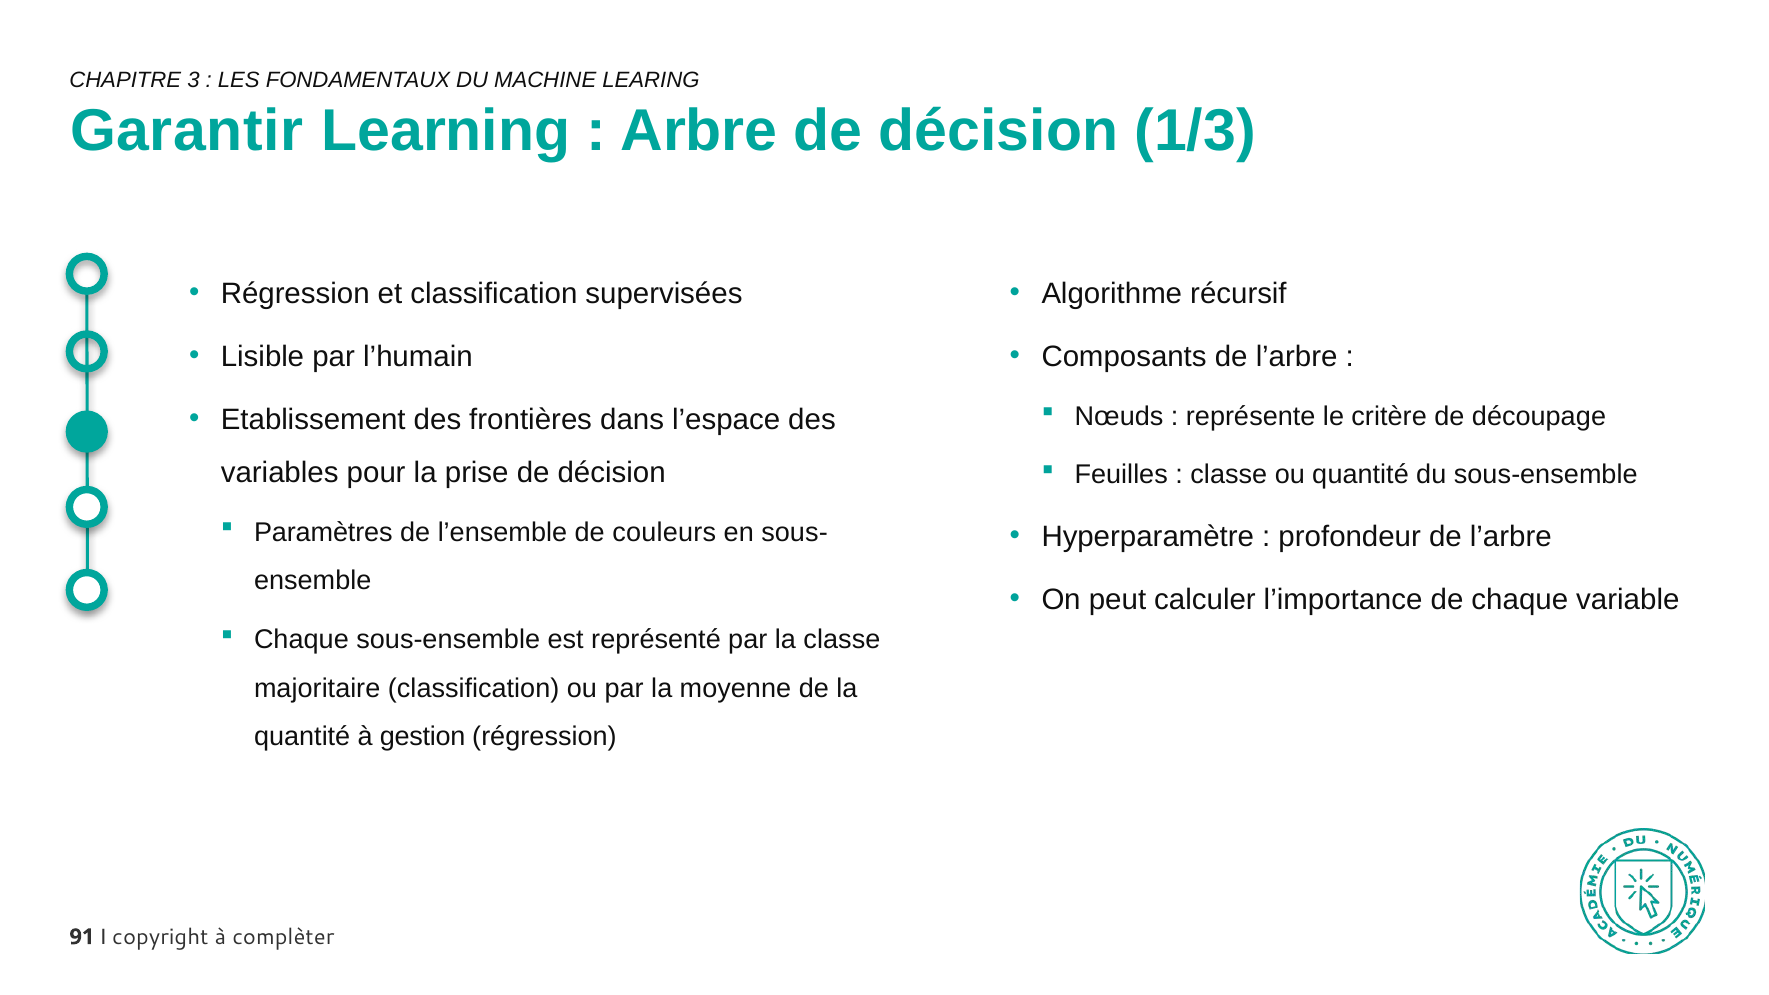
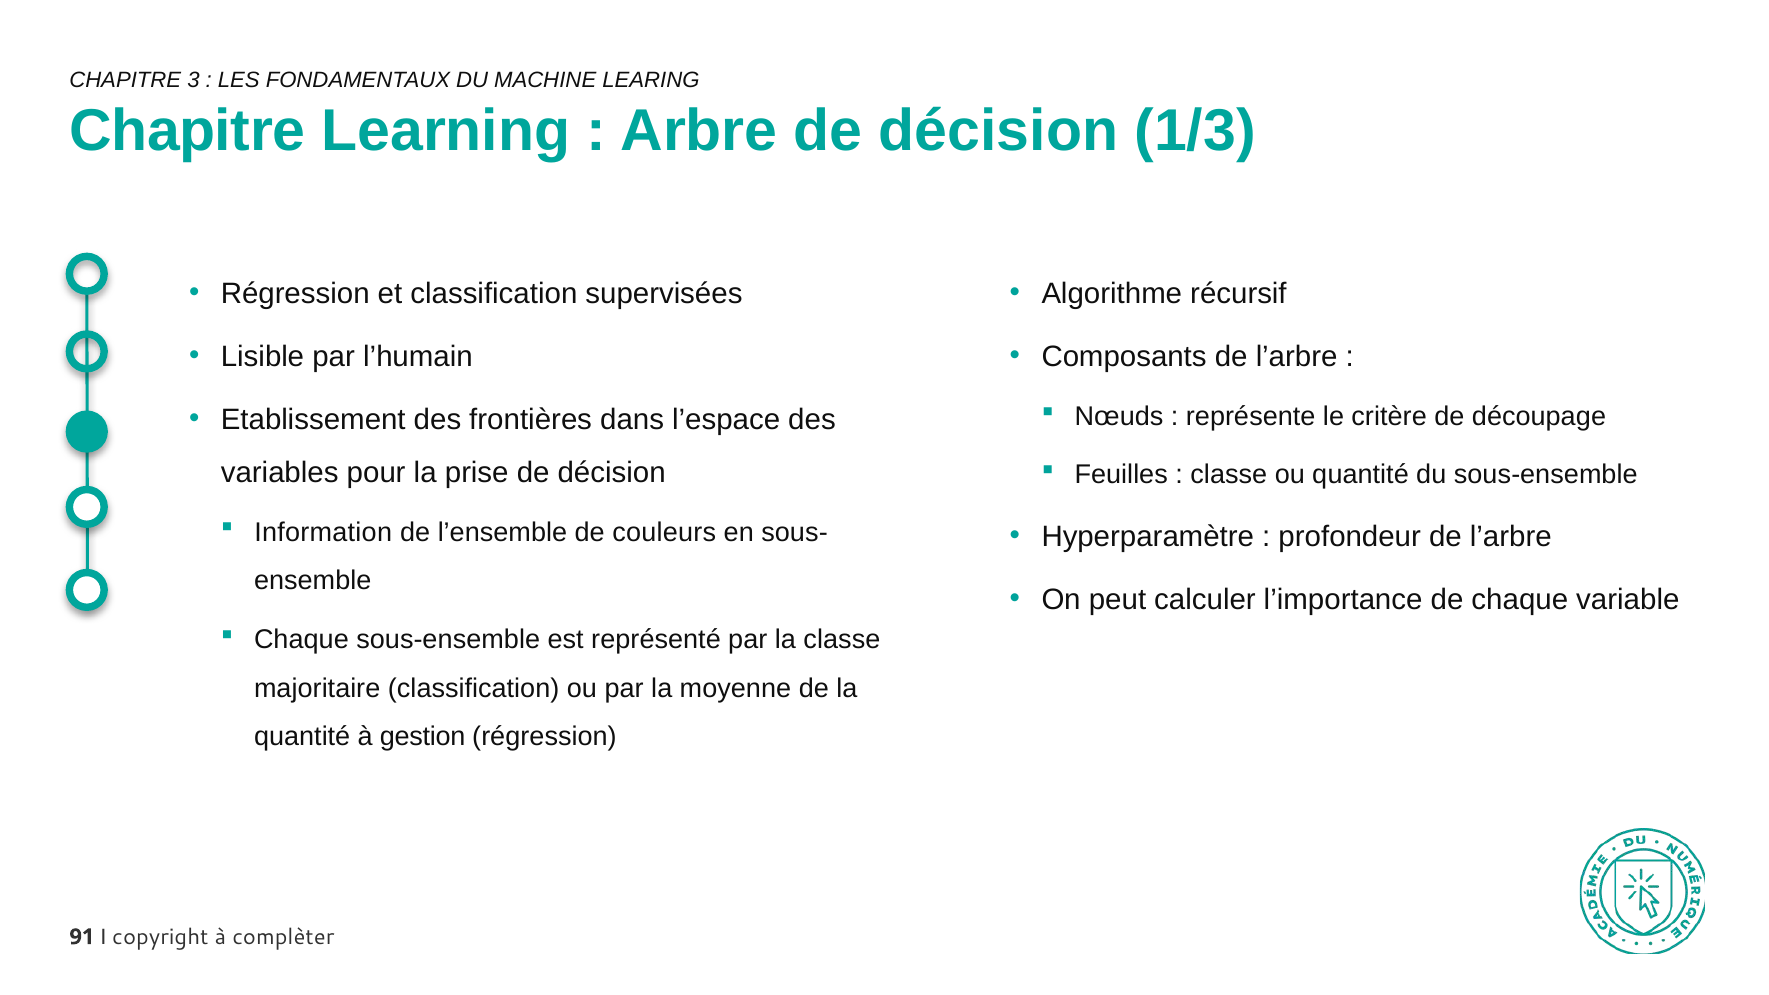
Garantir at (187, 131): Garantir -> Chapitre
Paramètres: Paramètres -> Information
